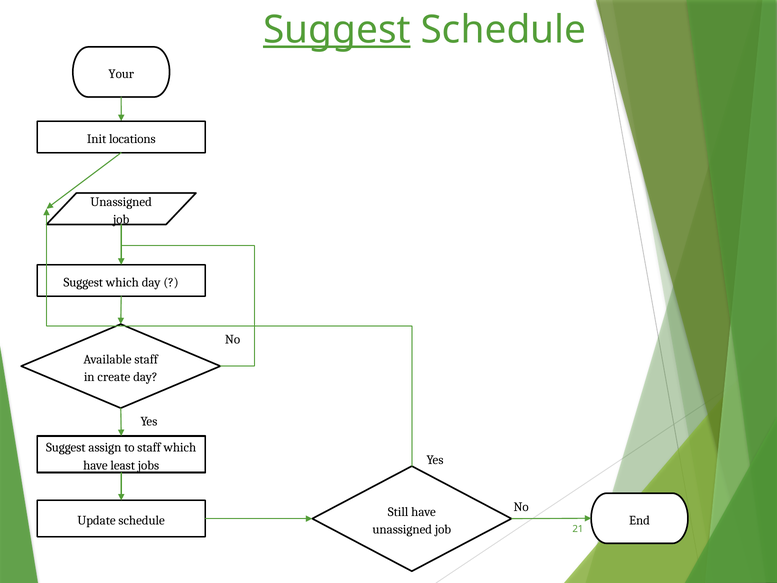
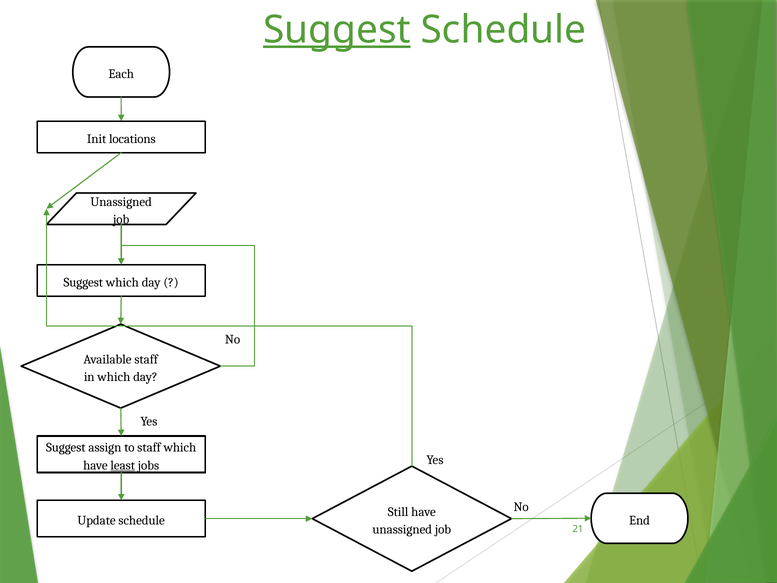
Your: Your -> Each
in create: create -> which
least underline: none -> present
